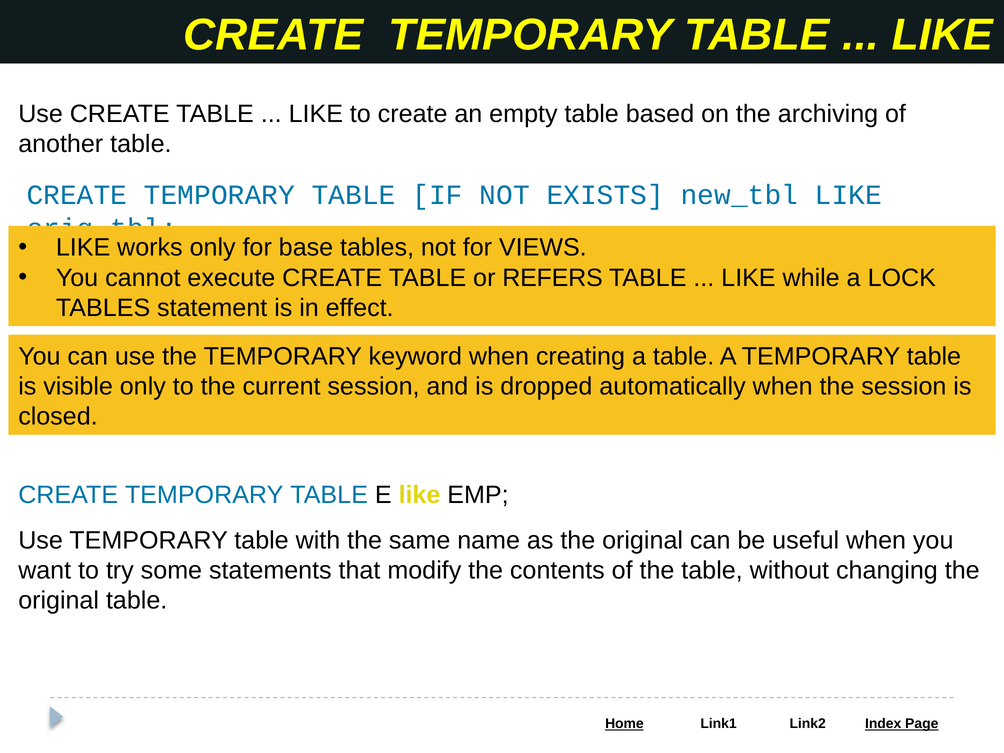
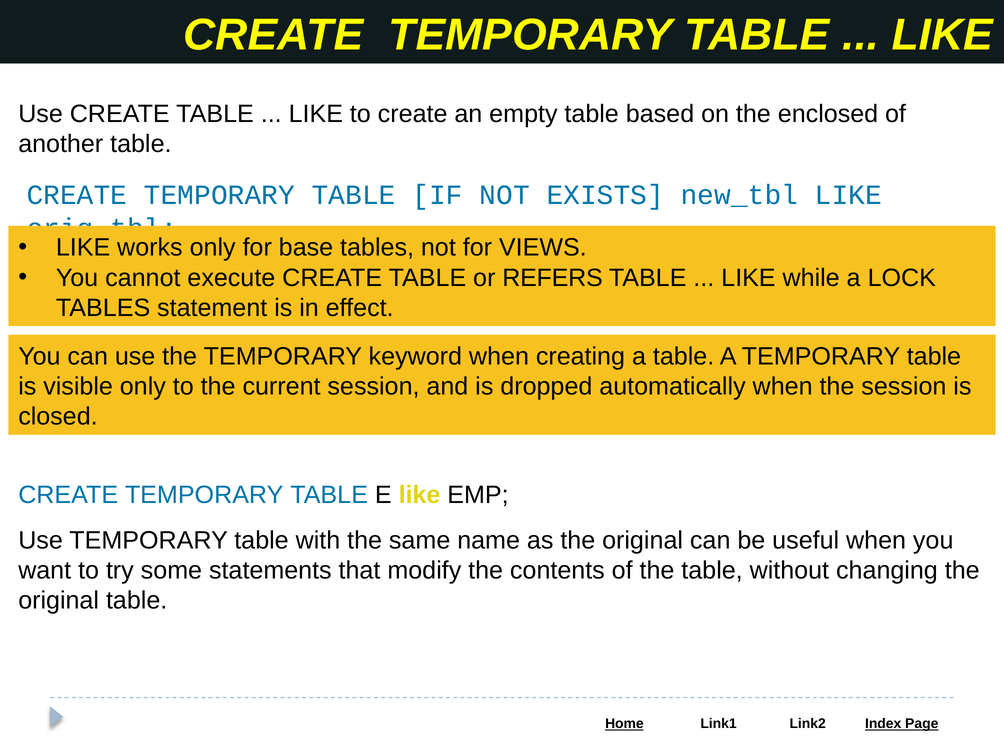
archiving: archiving -> enclosed
